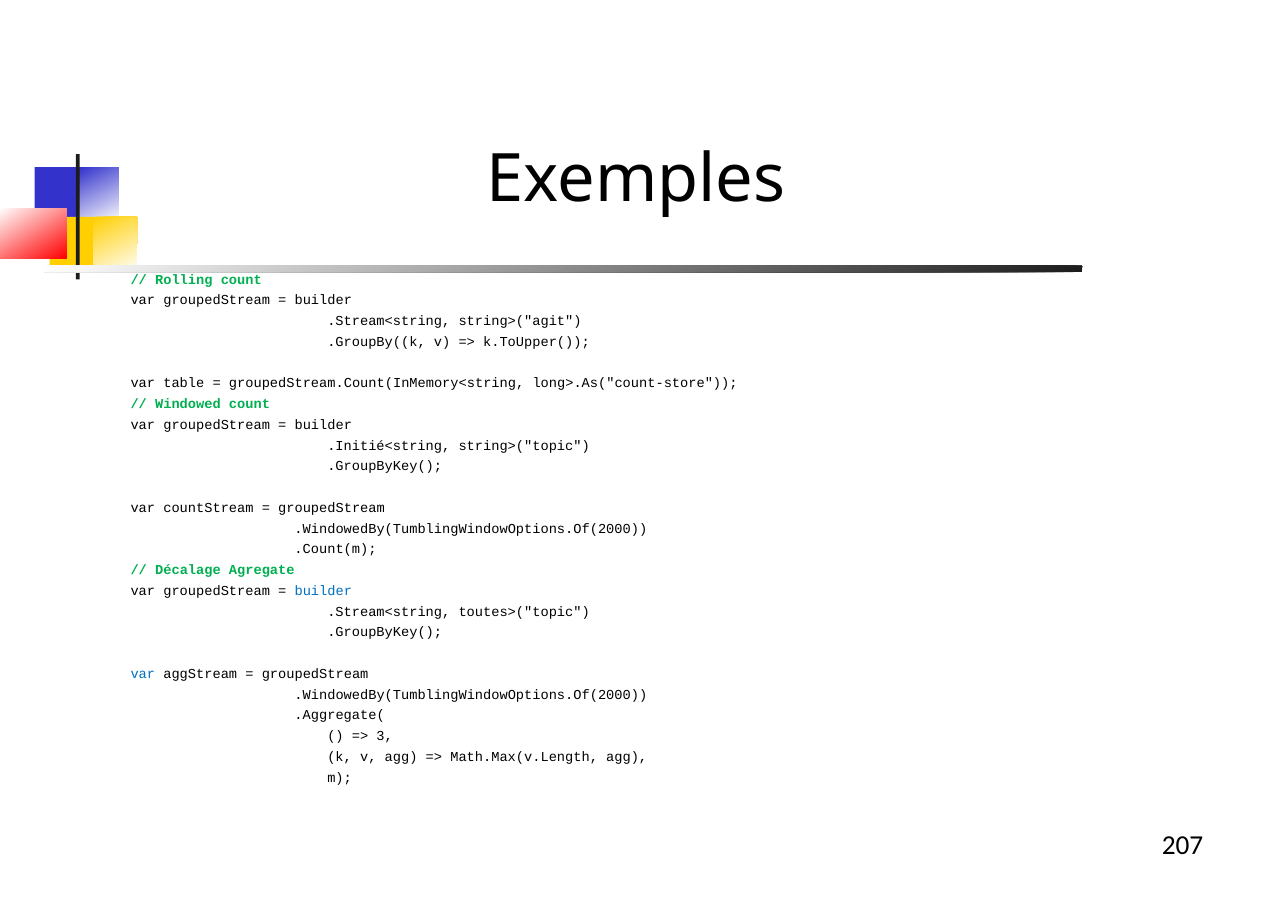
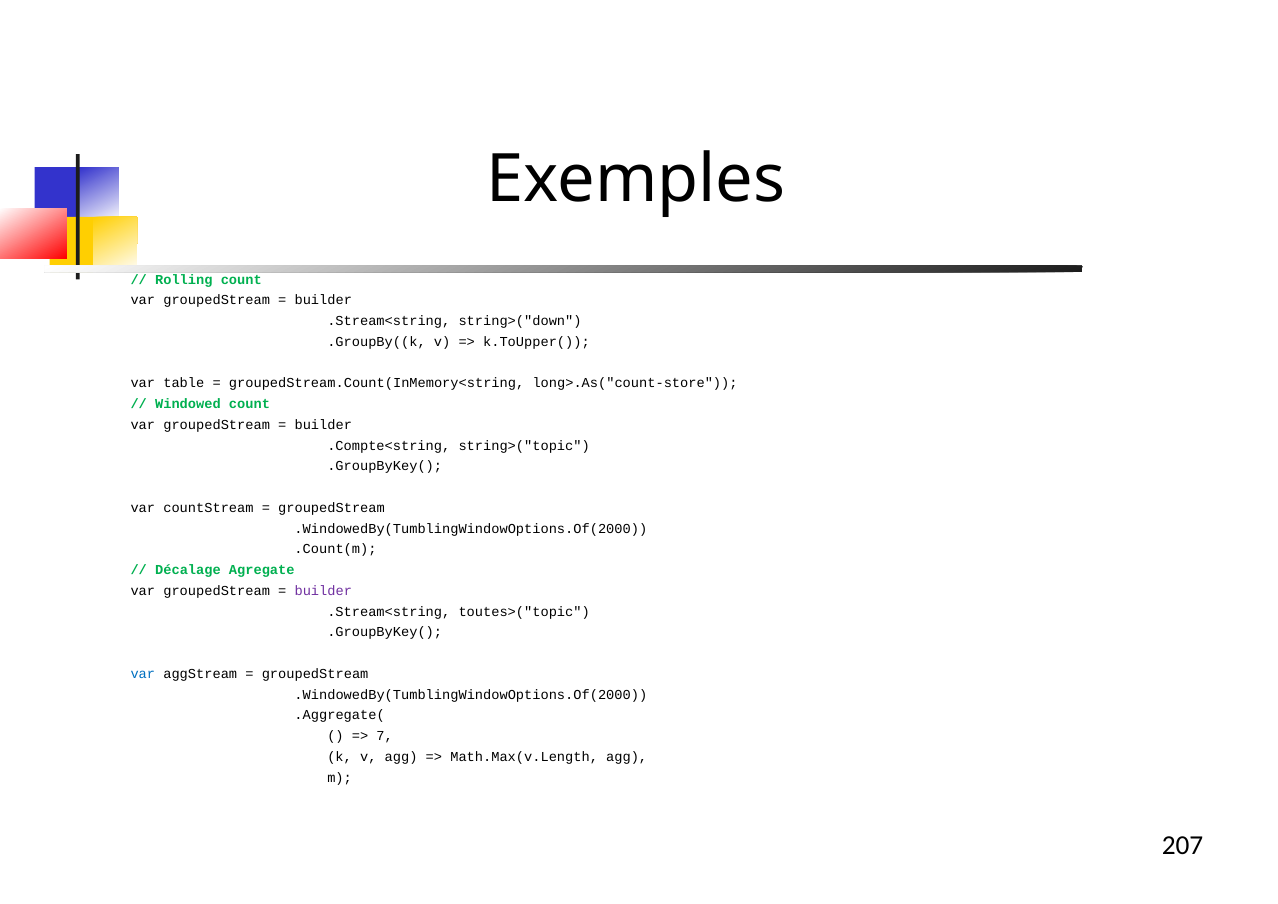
string>("agit: string>("agit -> string>("down
.Initié<string: .Initié<string -> .Compte<string
builder at (323, 591) colour: blue -> purple
3: 3 -> 7
